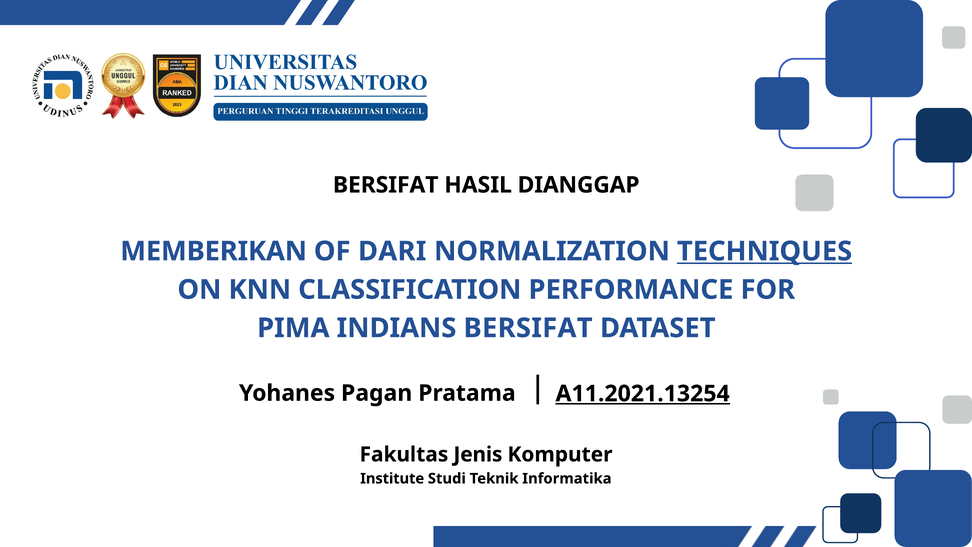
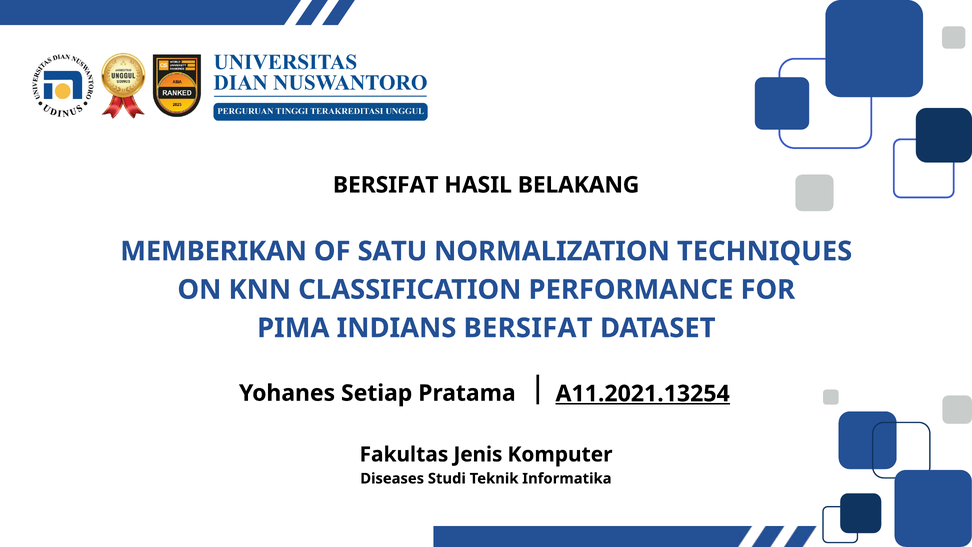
DIANGGAP: DIANGGAP -> BELAKANG
DARI: DARI -> SATU
TECHNIQUES underline: present -> none
Pagan: Pagan -> Setiap
Institute: Institute -> Diseases
